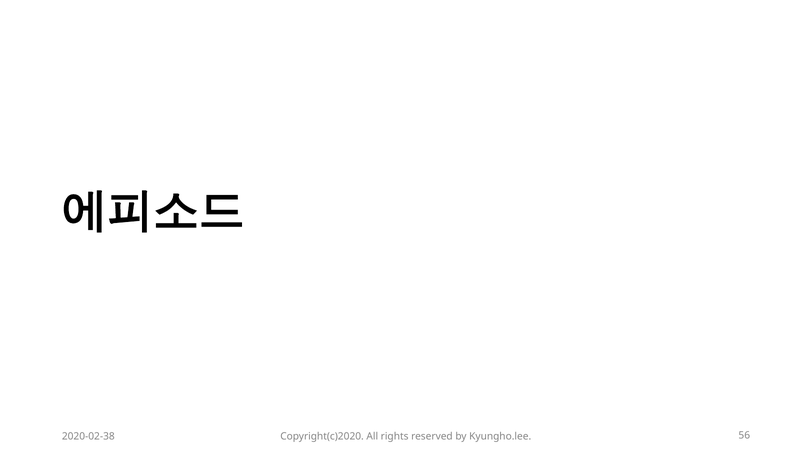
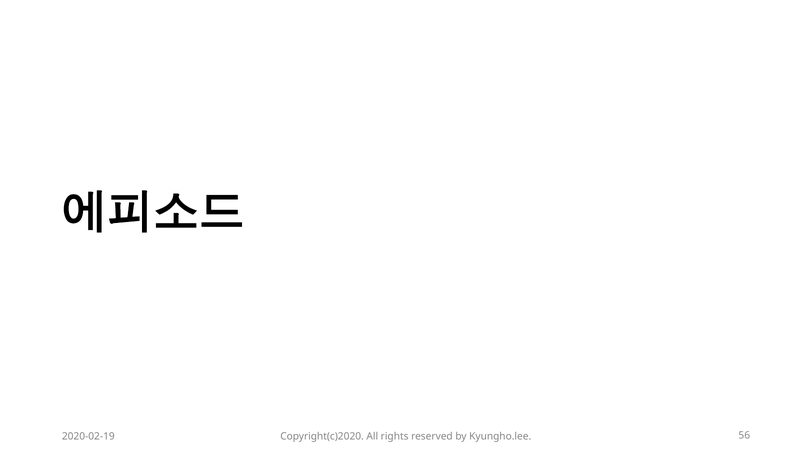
2020-02-38: 2020-02-38 -> 2020-02-19
